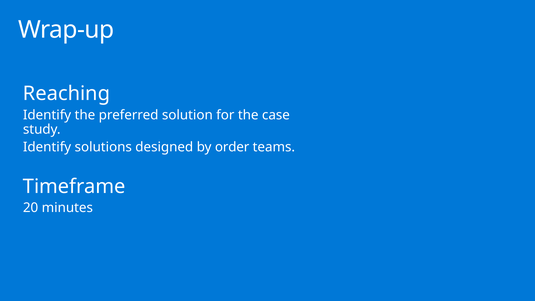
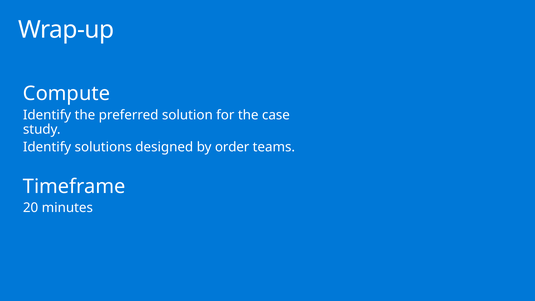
Reaching: Reaching -> Compute
